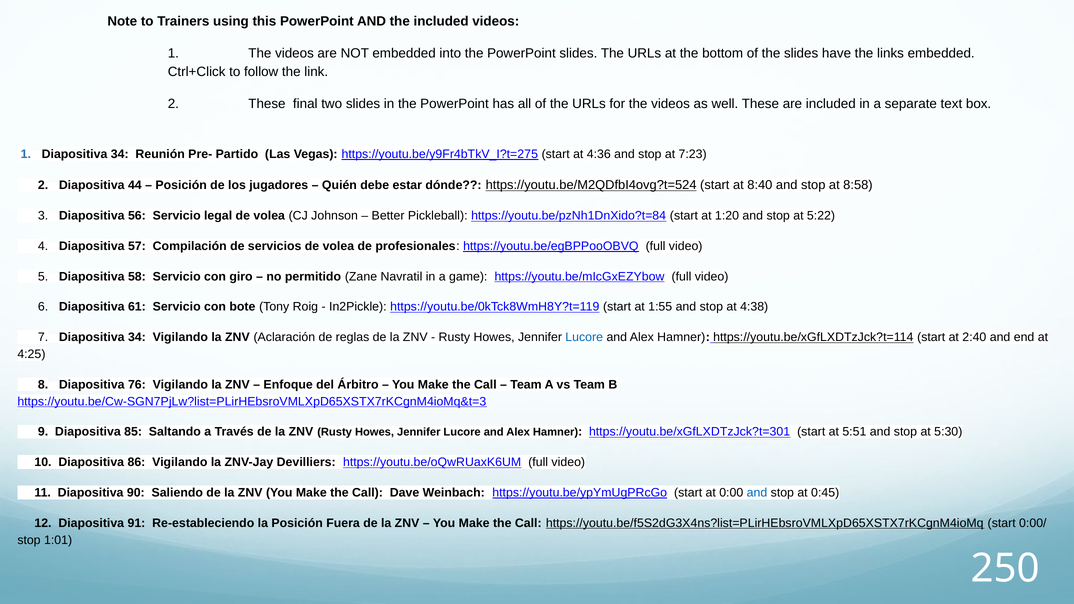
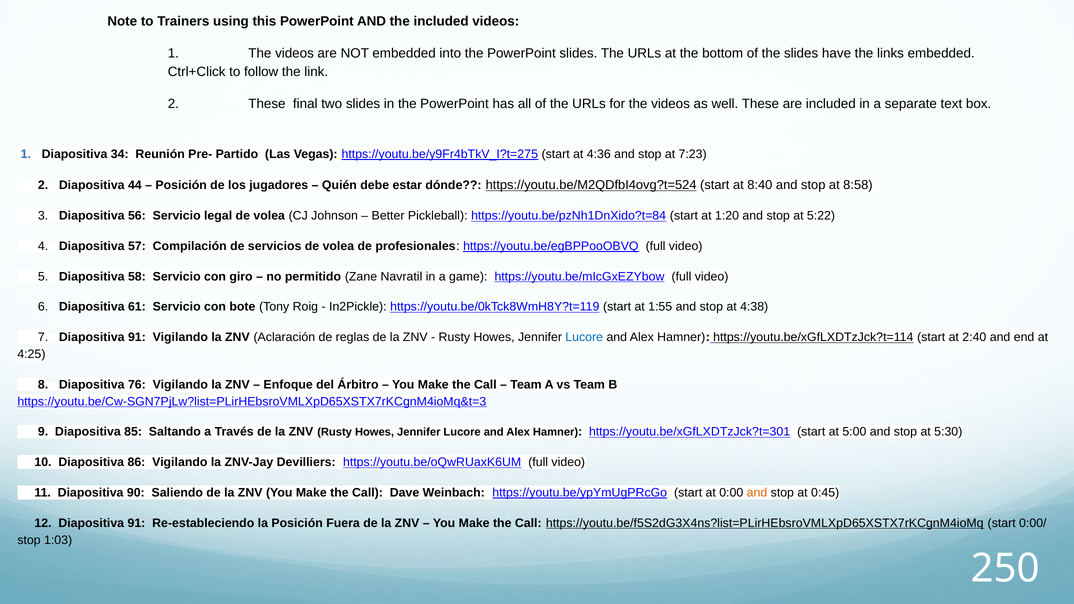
7 Diapositiva 34: 34 -> 91
5:51: 5:51 -> 5:00
and at (757, 493) colour: blue -> orange
1:01: 1:01 -> 1:03
